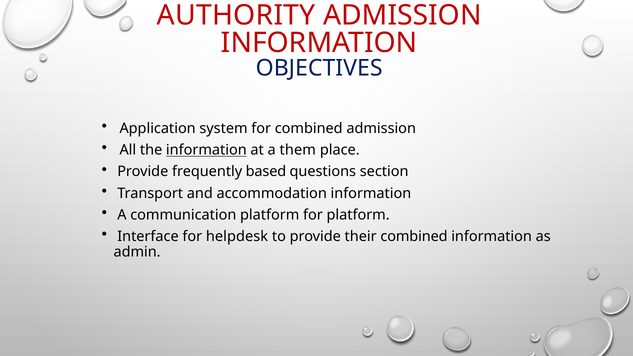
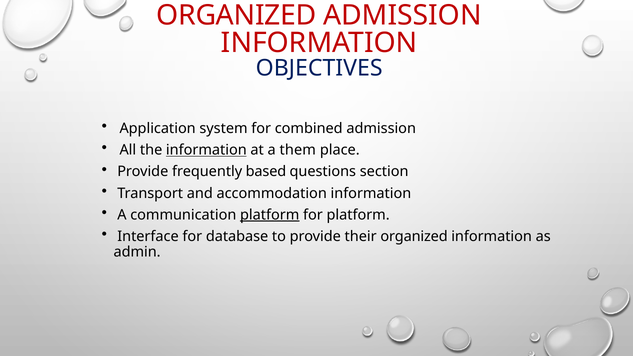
AUTHORITY at (236, 15): AUTHORITY -> ORGANIZED
platform at (270, 215) underline: none -> present
helpdesk: helpdesk -> database
their combined: combined -> organized
